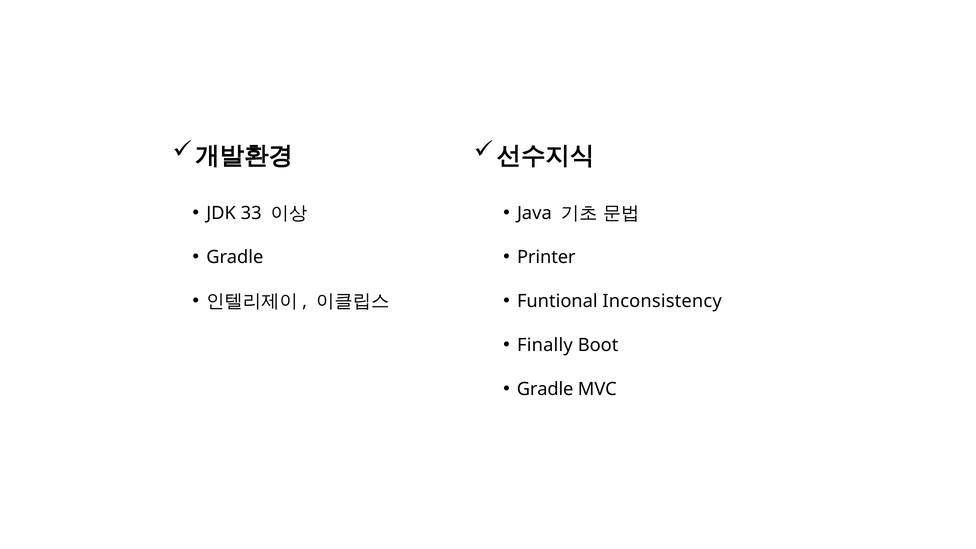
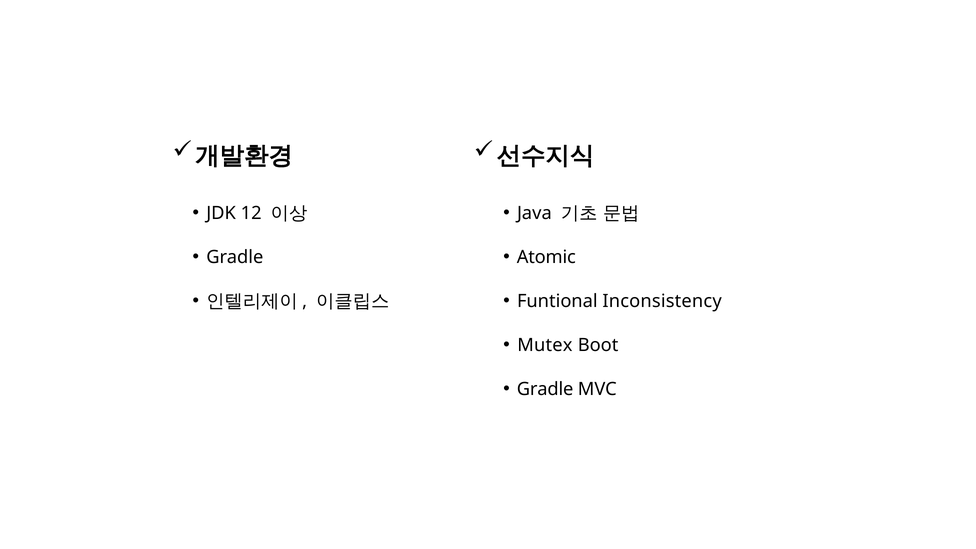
33: 33 -> 12
Printer: Printer -> Atomic
Finally: Finally -> Mutex
